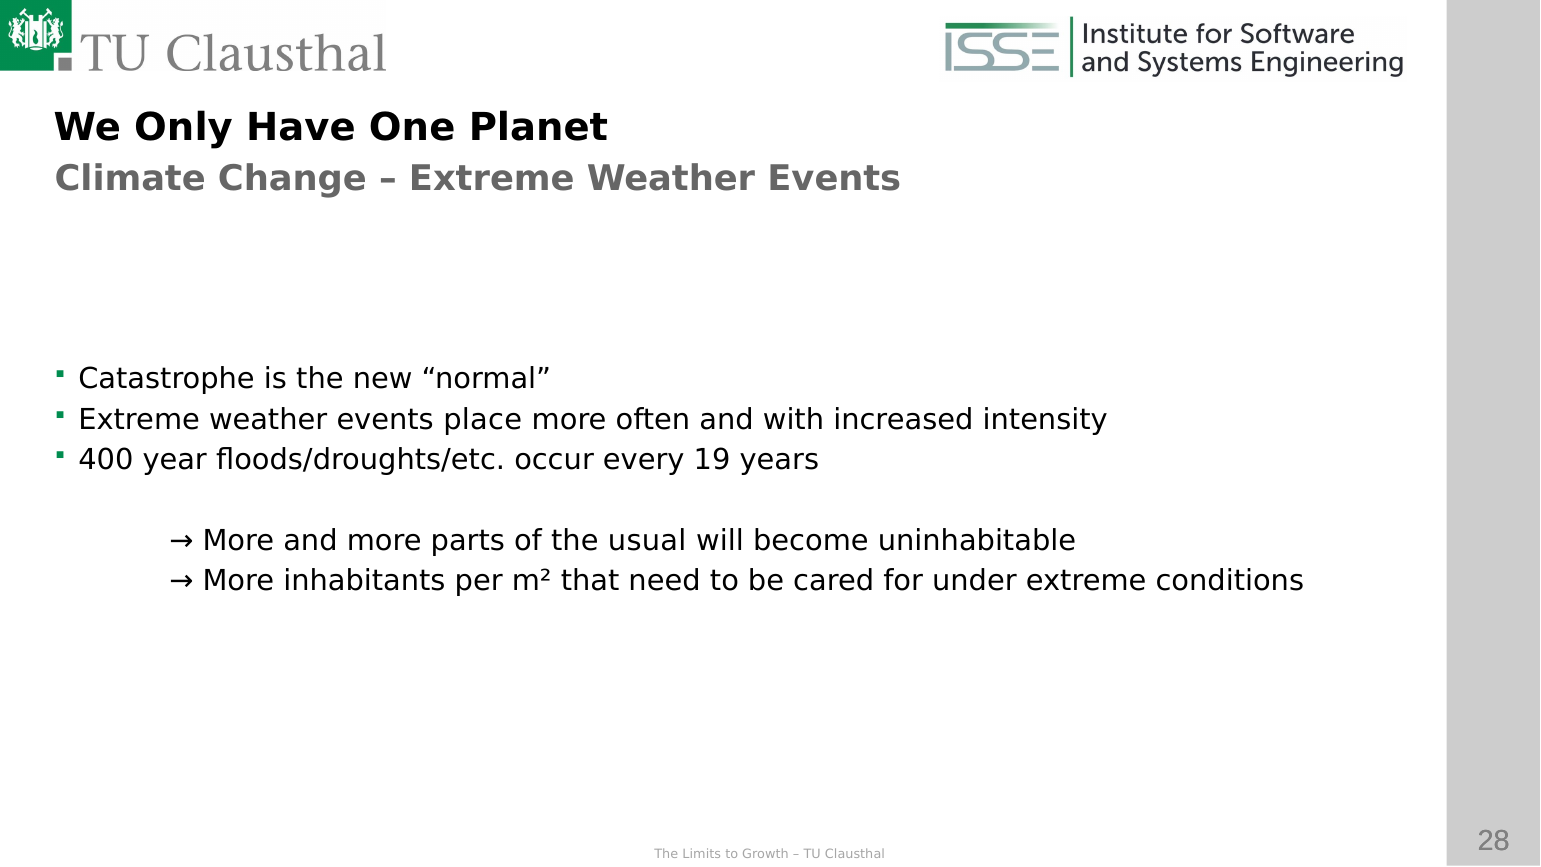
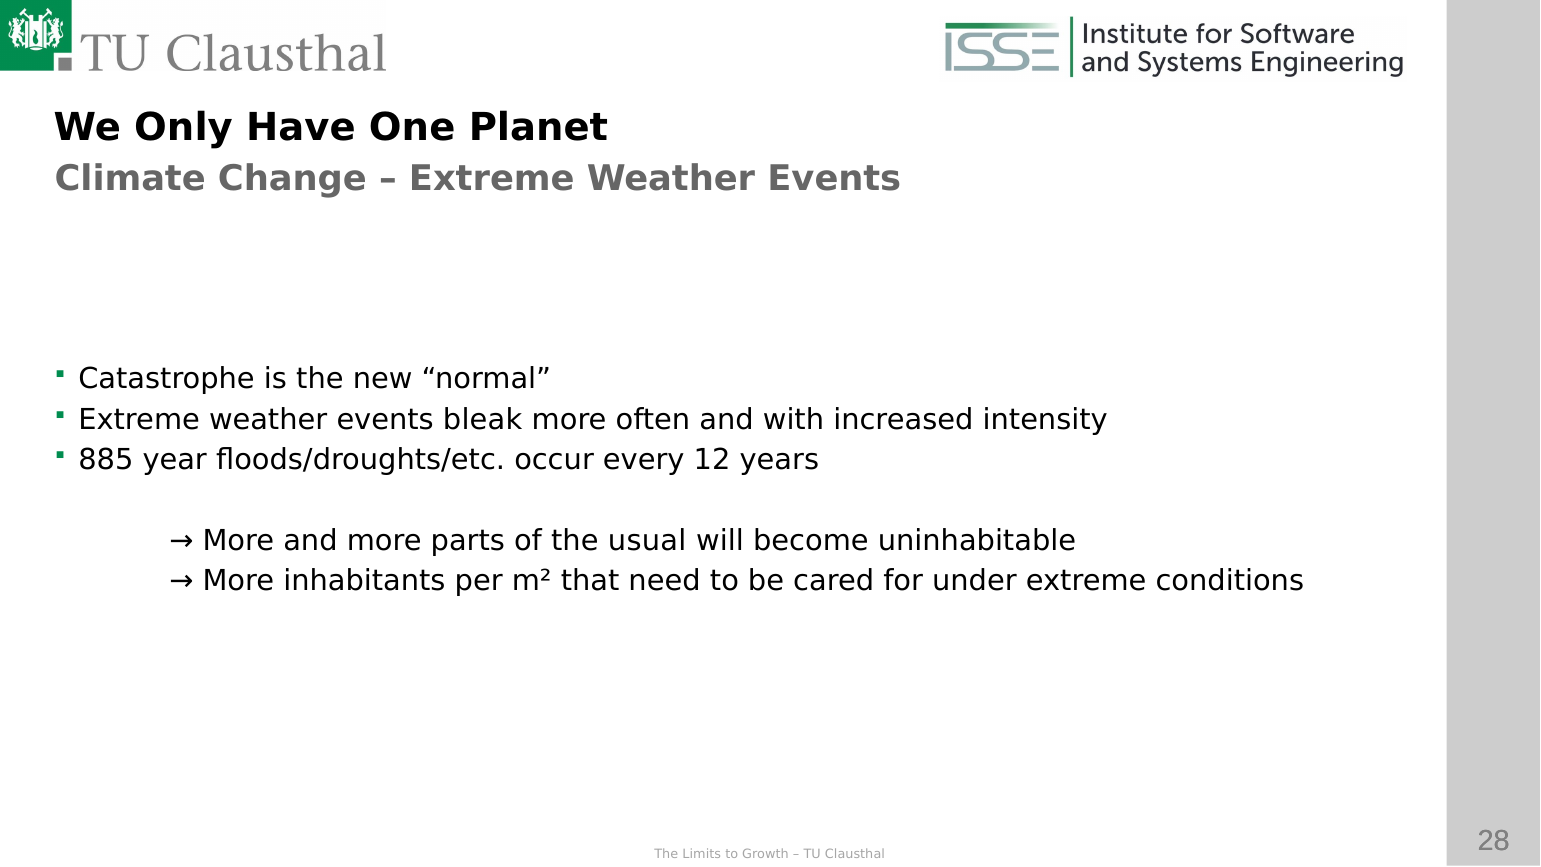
place: place -> bleak
400: 400 -> 885
19: 19 -> 12
